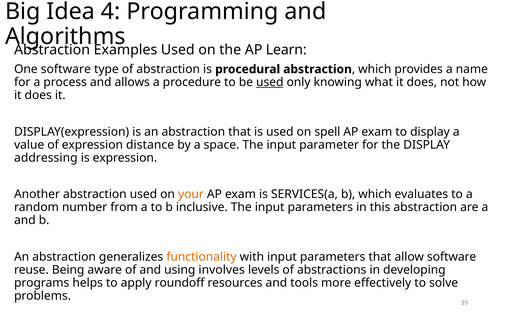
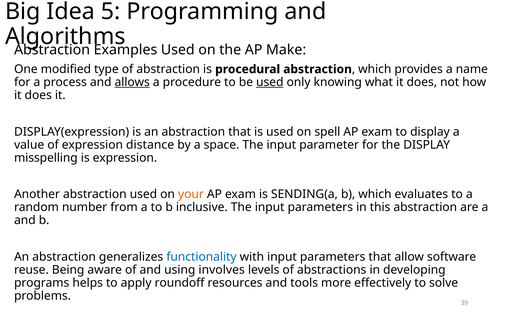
4: 4 -> 5
Learn: Learn -> Make
One software: software -> modified
allows underline: none -> present
addressing: addressing -> misspelling
SERVICES(a: SERVICES(a -> SENDING(a
functionality colour: orange -> blue
